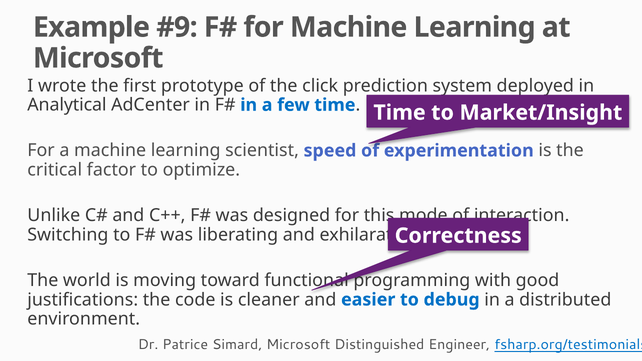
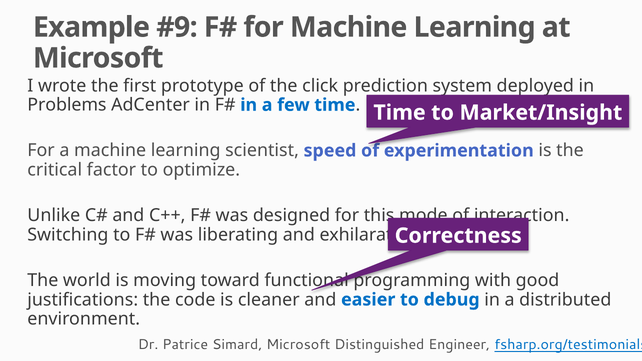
Analytical: Analytical -> Problems
